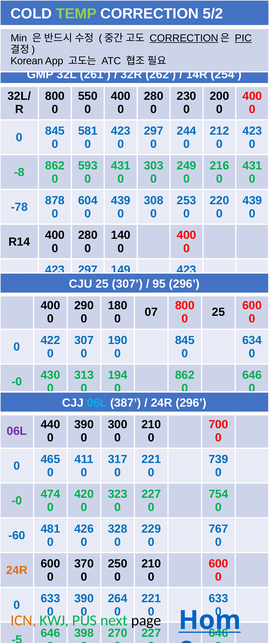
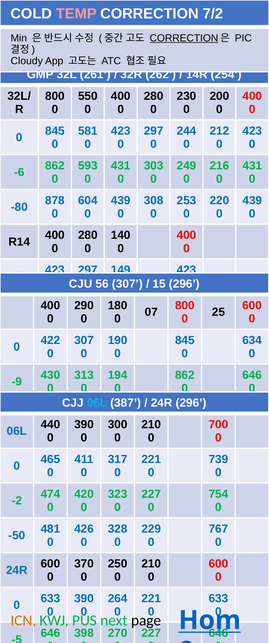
TEMP colour: light green -> pink
5/2: 5/2 -> 7/2
PIC underline: present -> none
Korean: Korean -> Cloudy
-8: -8 -> -6
-78: -78 -> -80
25 at (102, 284): 25 -> 56
95: 95 -> 15
-0 at (17, 382): -0 -> -9
06L at (17, 432) colour: purple -> blue
-0 at (17, 501): -0 -> -2
-60: -60 -> -50
24R at (17, 571) colour: orange -> blue
